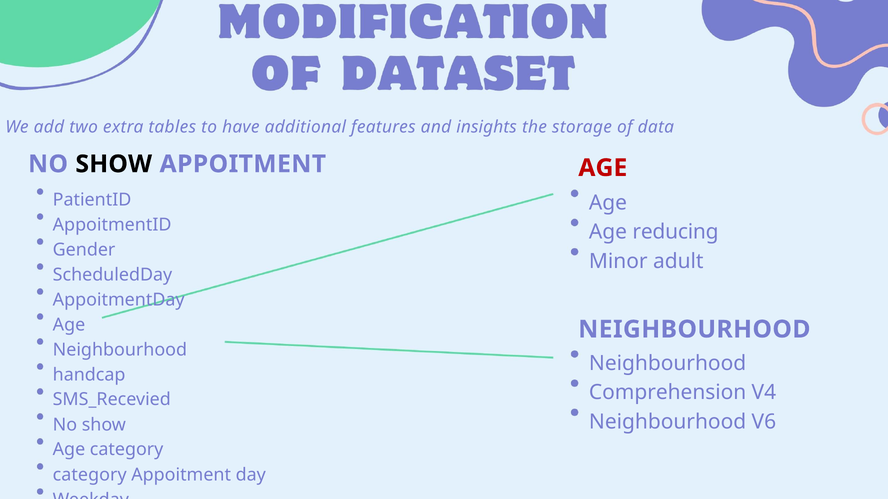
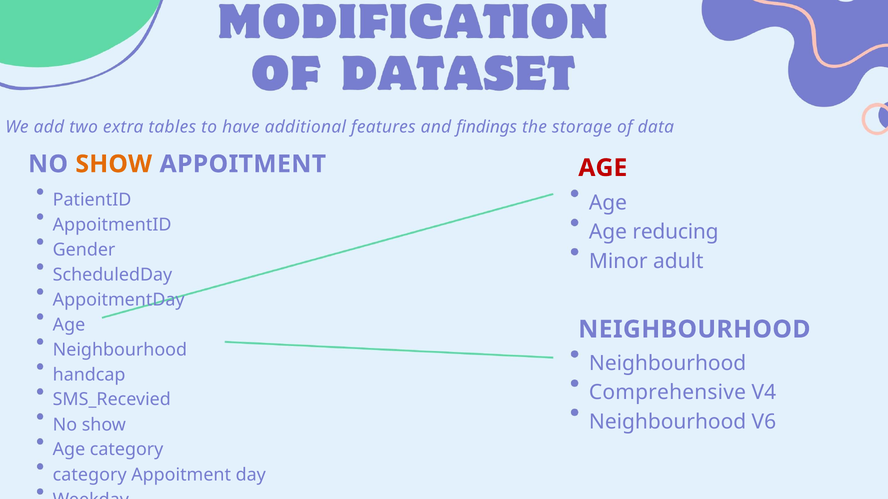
insights: insights -> findings
SHOW at (114, 164) colour: black -> orange
Comprehension: Comprehension -> Comprehensive
